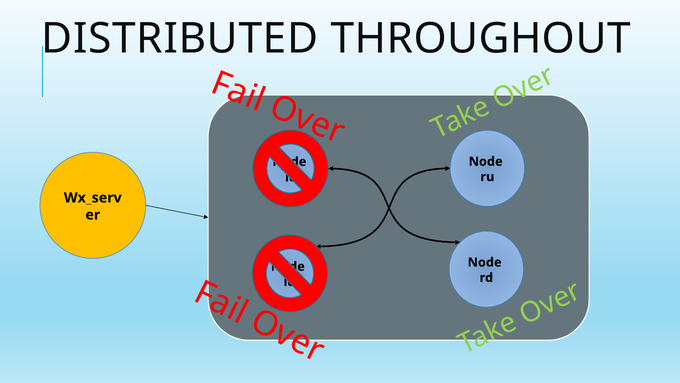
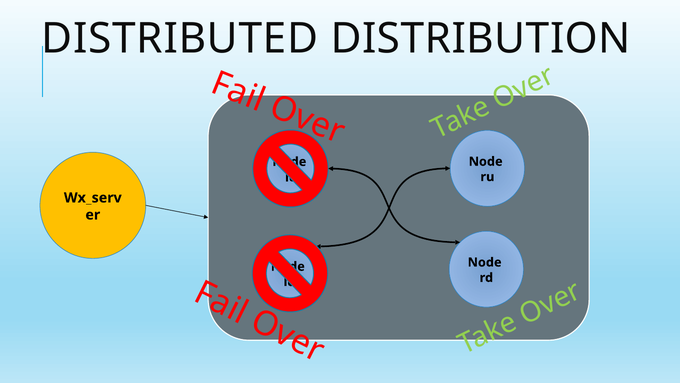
THROUGHOUT: THROUGHOUT -> DISTRIBUTION
